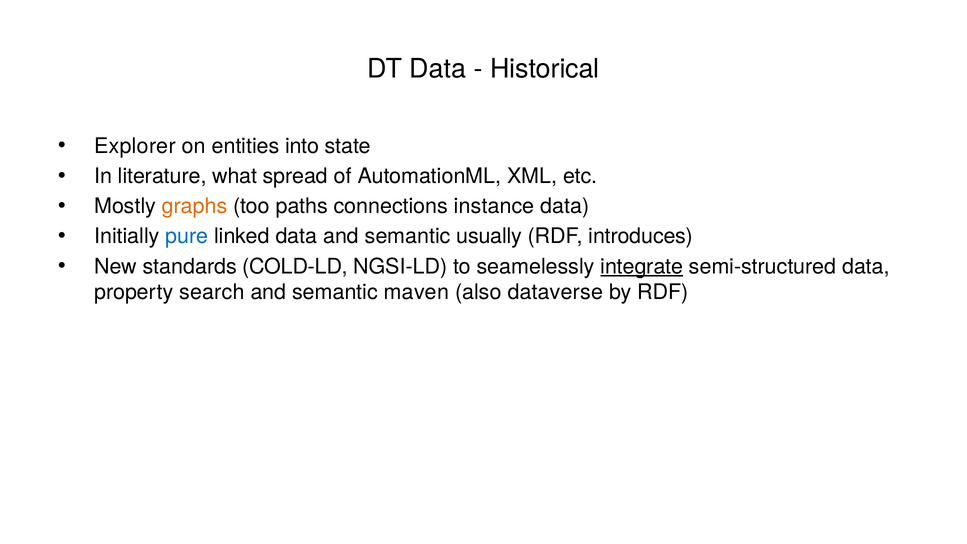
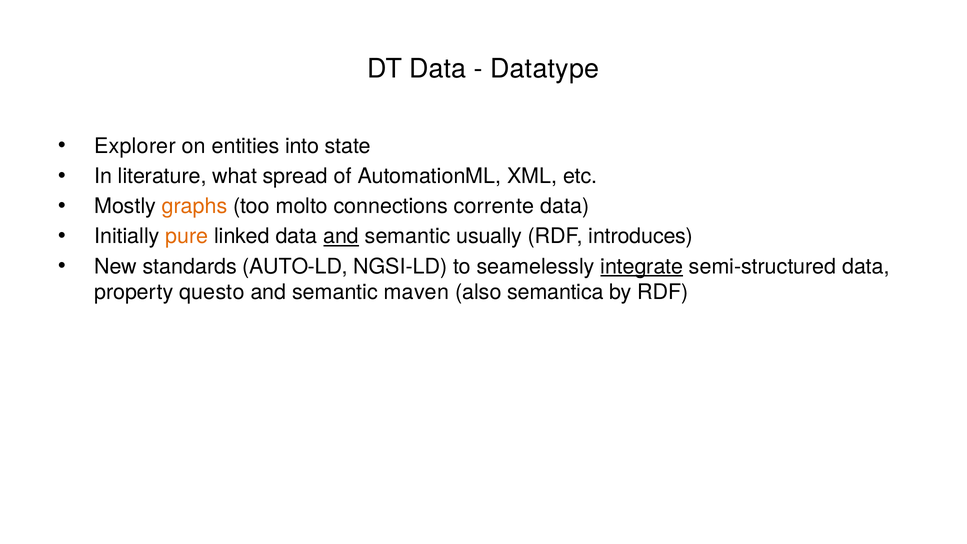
Historical: Historical -> Datatype
paths: paths -> molto
instance: instance -> corrente
pure colour: blue -> orange
and at (341, 236) underline: none -> present
COLD-LD: COLD-LD -> AUTO-LD
search: search -> questo
dataverse: dataverse -> semantica
